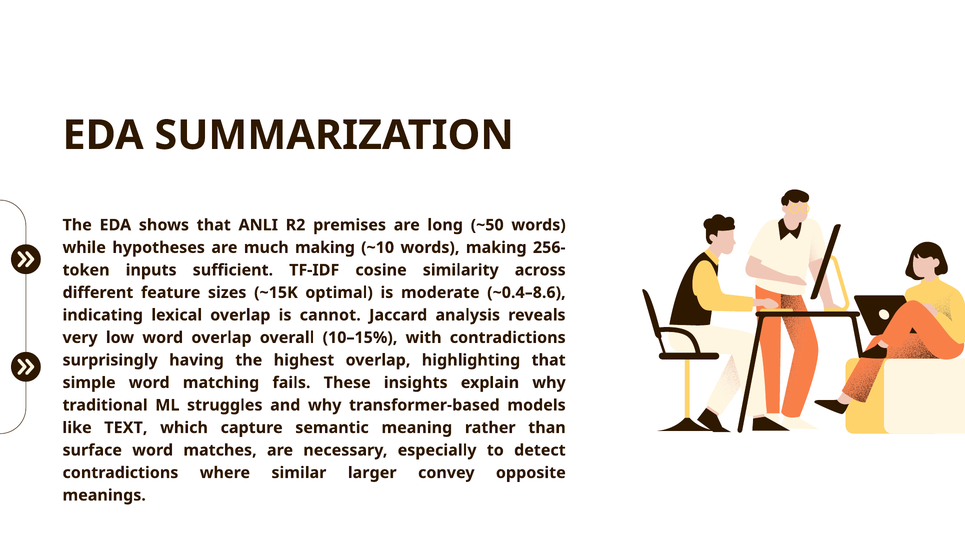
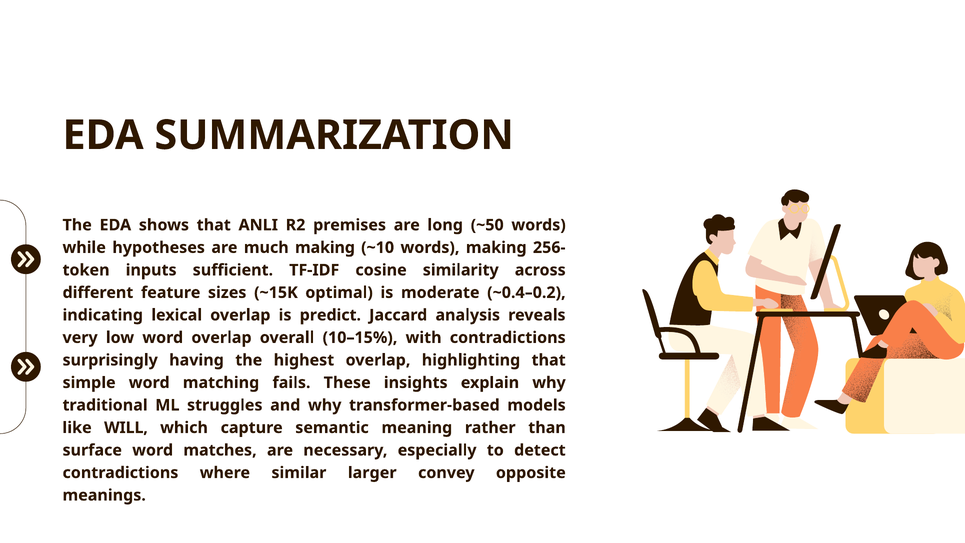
~0.4–8.6: ~0.4–8.6 -> ~0.4–0.2
cannot: cannot -> predict
TEXT: TEXT -> WILL
